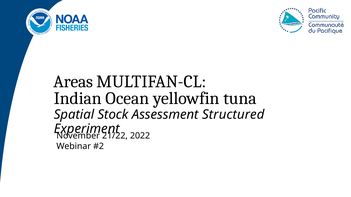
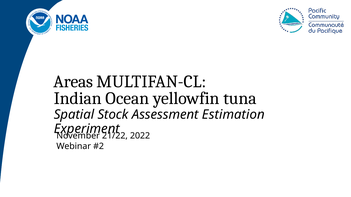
Structured: Structured -> Estimation
